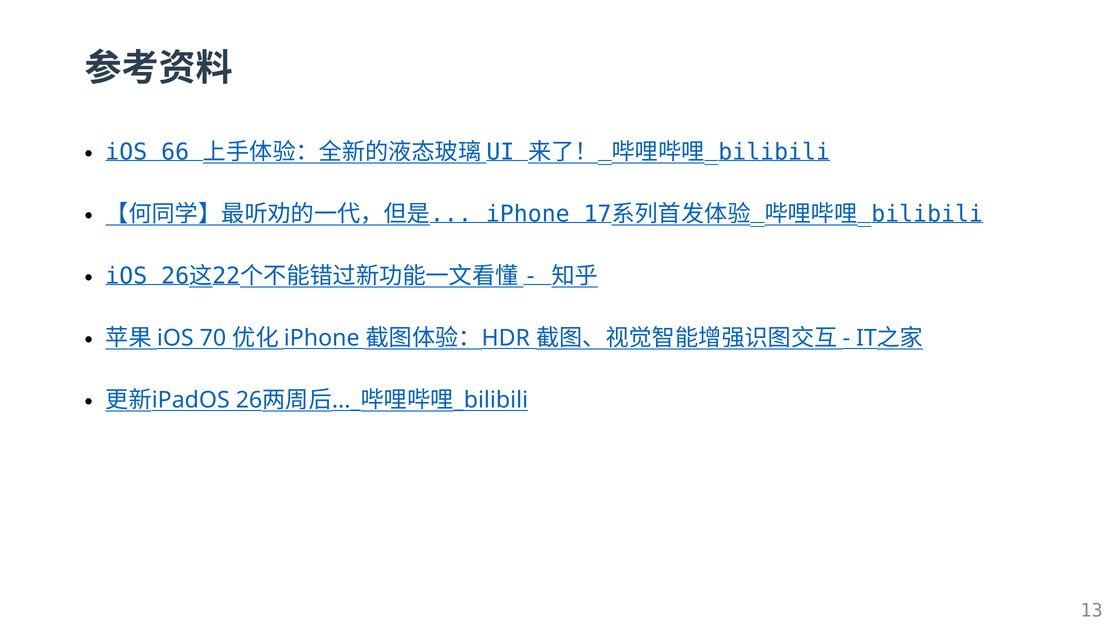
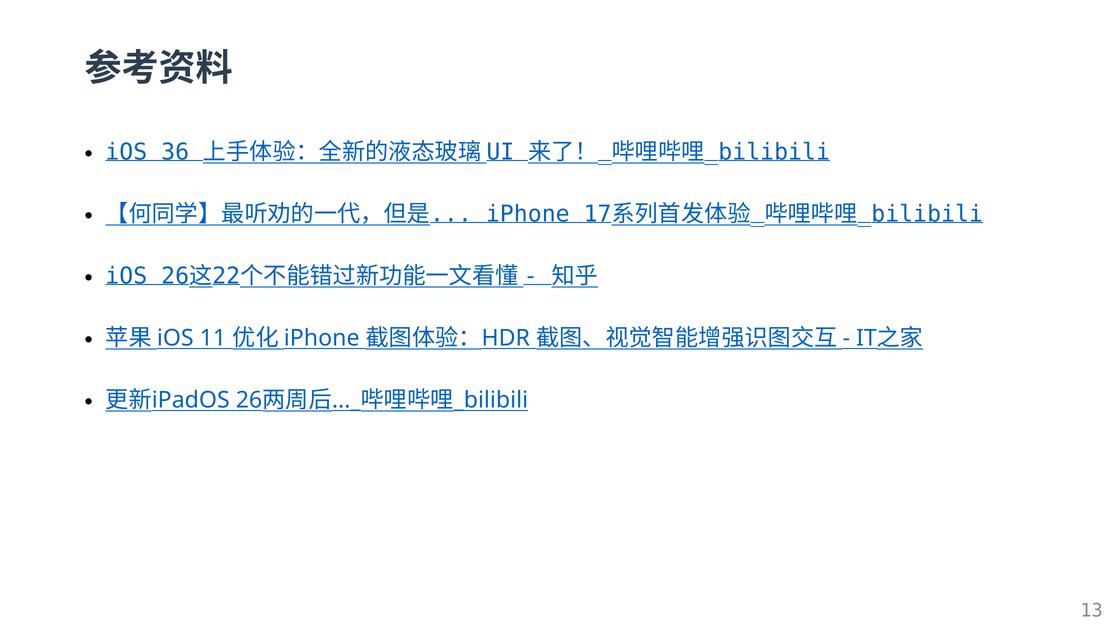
66: 66 -> 36
70: 70 -> 11
